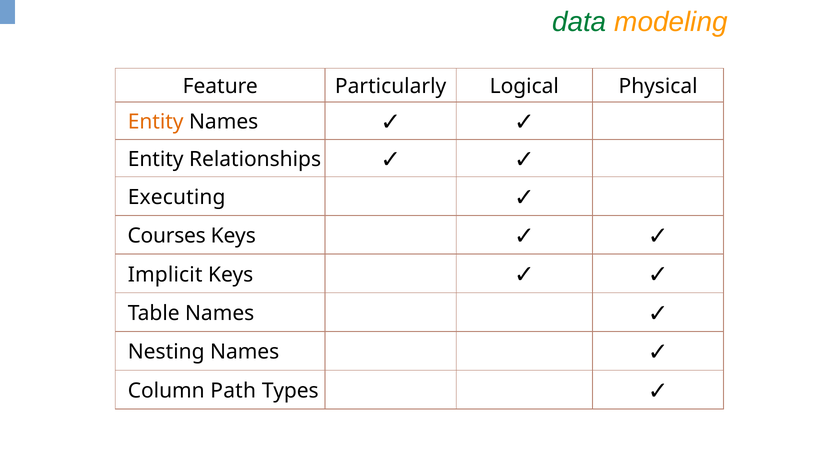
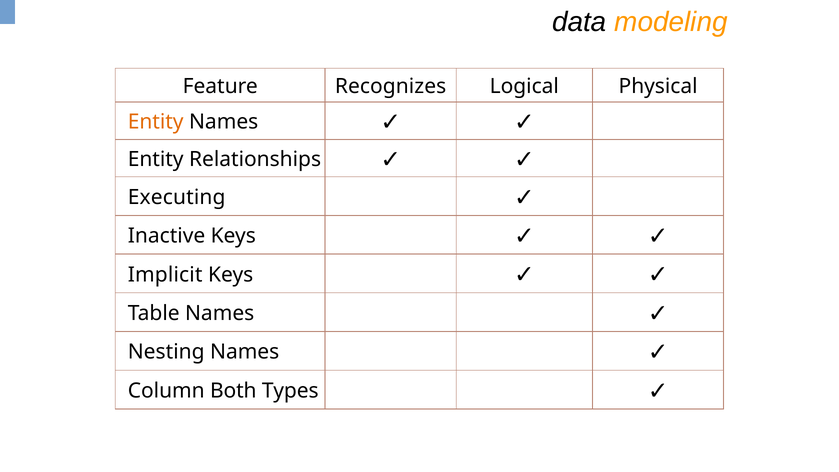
data colour: green -> black
Particularly: Particularly -> Recognizes
Courses: Courses -> Inactive
Path: Path -> Both
